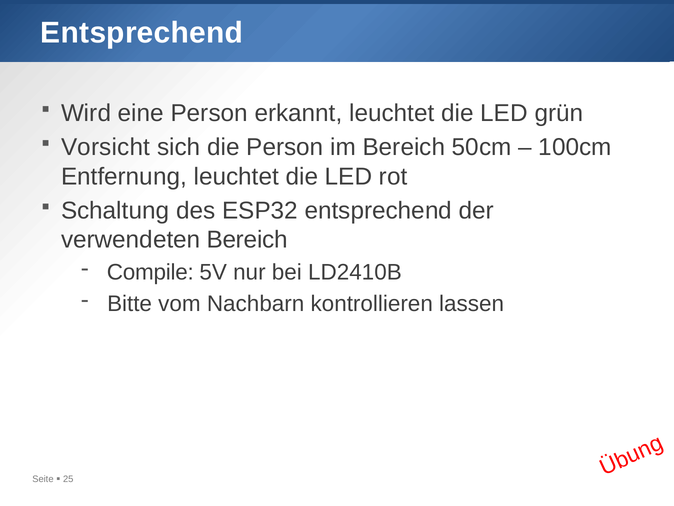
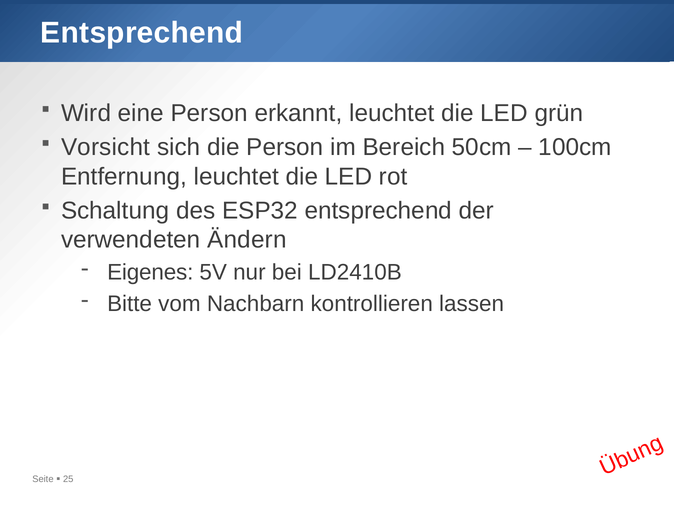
verwendeten Bereich: Bereich -> Ändern
Compile: Compile -> Eigenes
